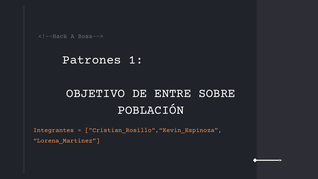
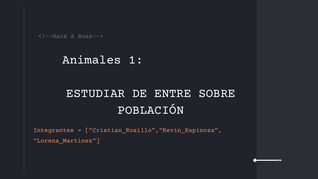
Patrones: Patrones -> Animales
OBJETIVO: OBJETIVO -> ESTUDIAR
